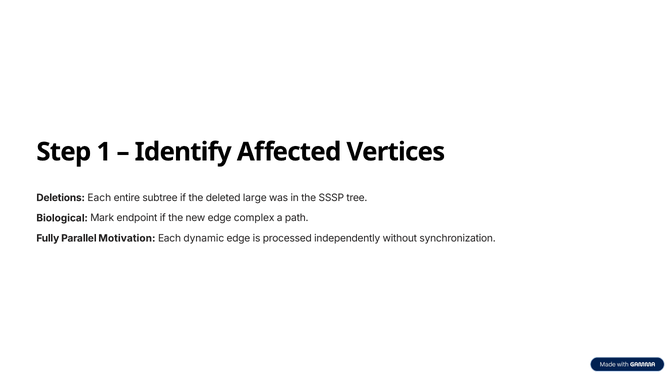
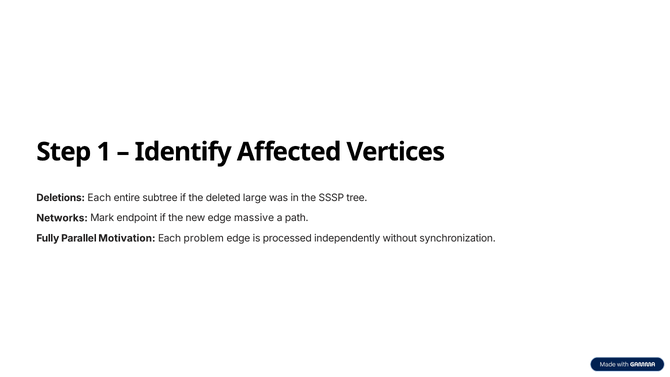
Biological: Biological -> Networks
complex: complex -> massive
dynamic: dynamic -> problem
